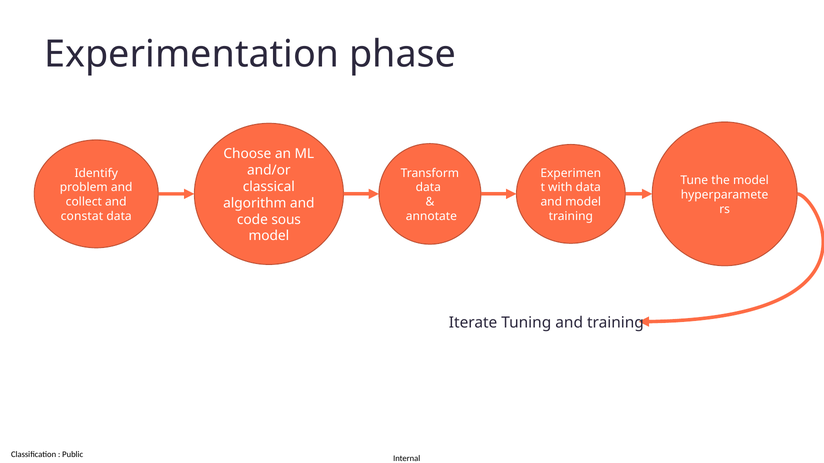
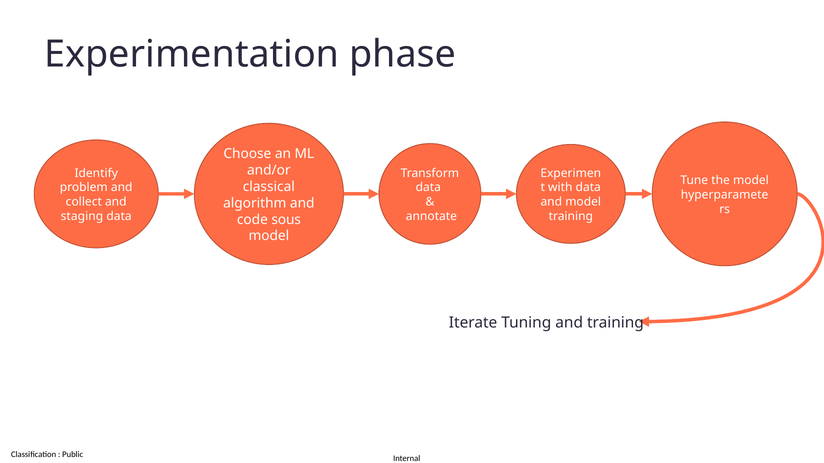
constat: constat -> staging
